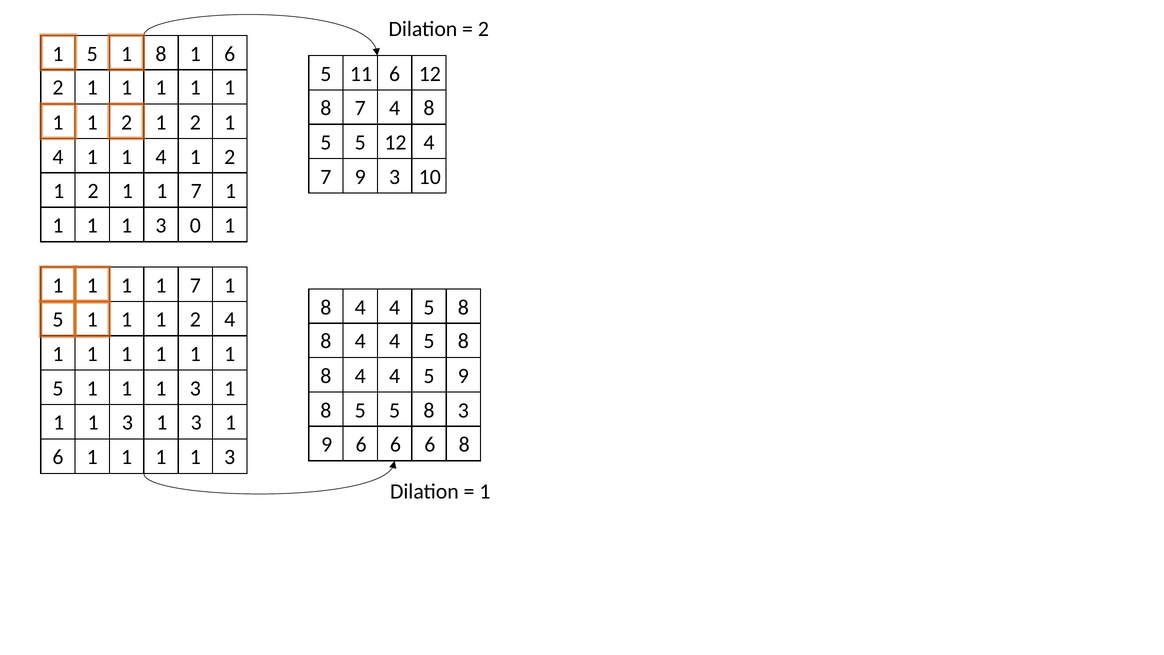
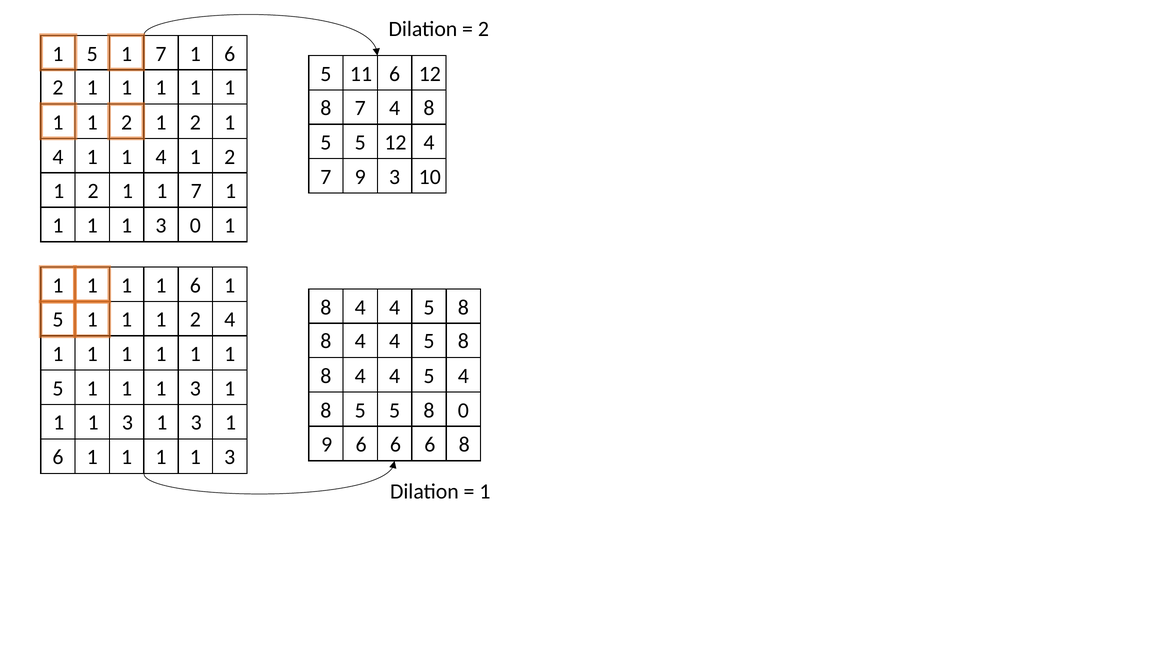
8 at (161, 54): 8 -> 7
7 at (195, 285): 7 -> 6
5 9: 9 -> 4
8 3: 3 -> 0
